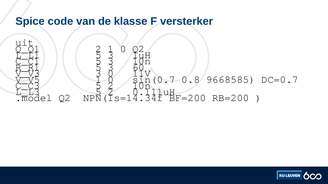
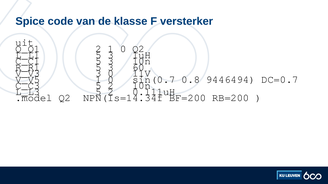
9668585: 9668585 -> 9446494
